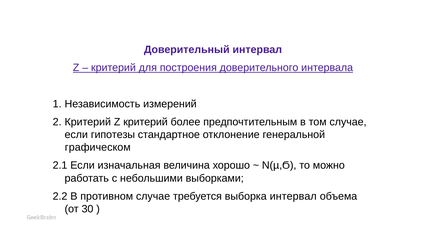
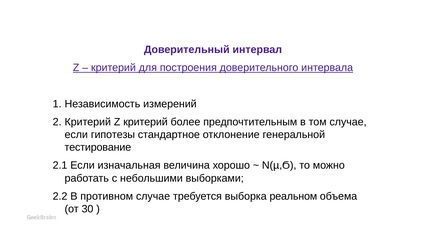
графическом: графическом -> тестирование
выборка интервал: интервал -> реальном
